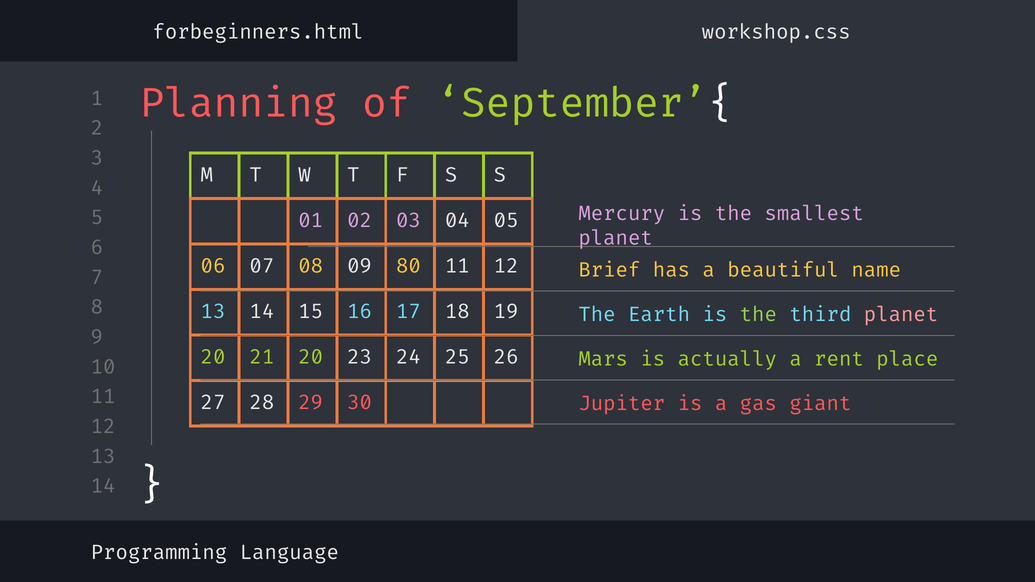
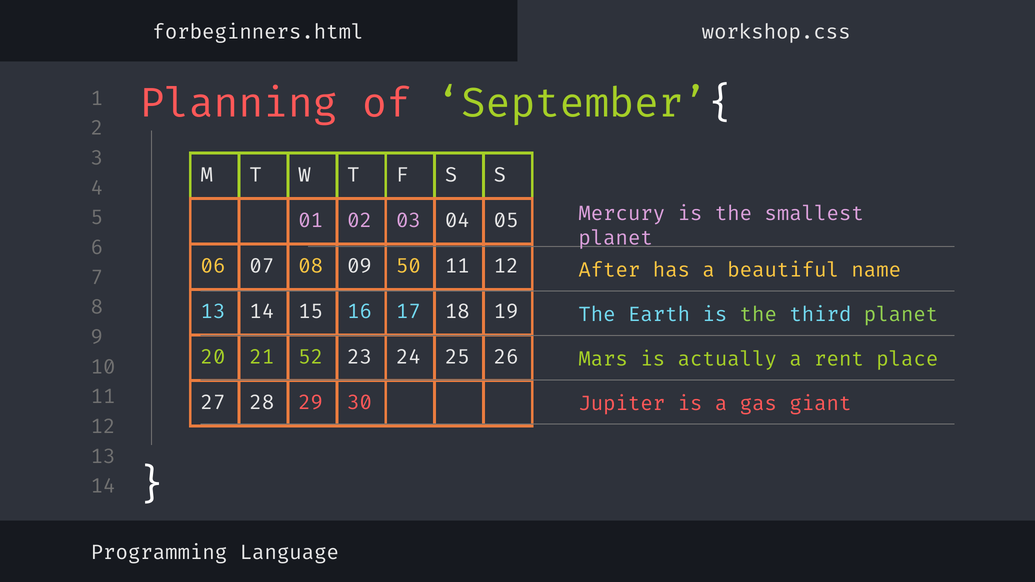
80: 80 -> 50
Brief: Brief -> After
planet at (901, 315) colour: pink -> light green
21 20: 20 -> 52
